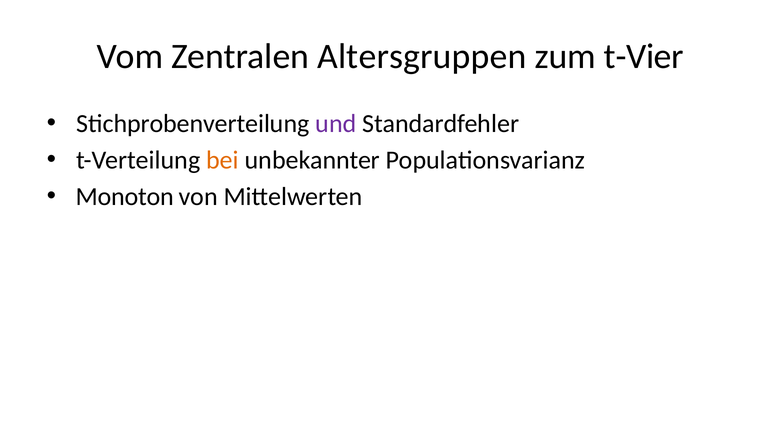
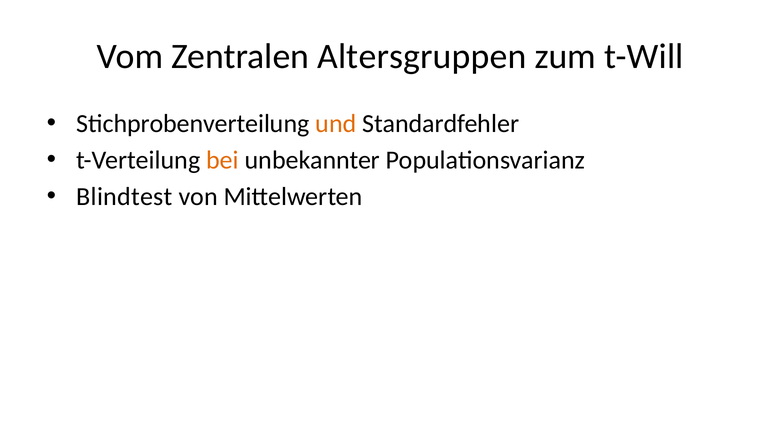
t-Vier: t-Vier -> t-Will
und colour: purple -> orange
Monoton: Monoton -> Blindtest
